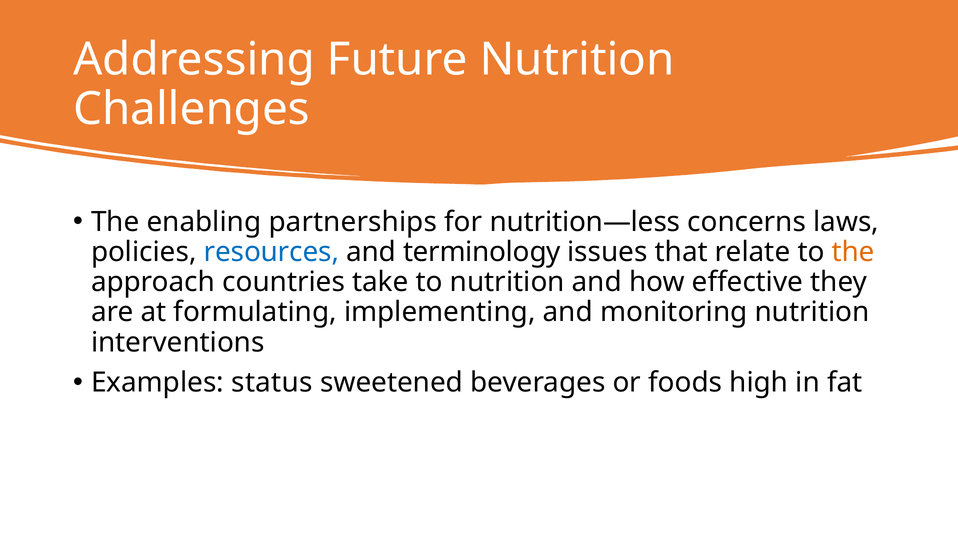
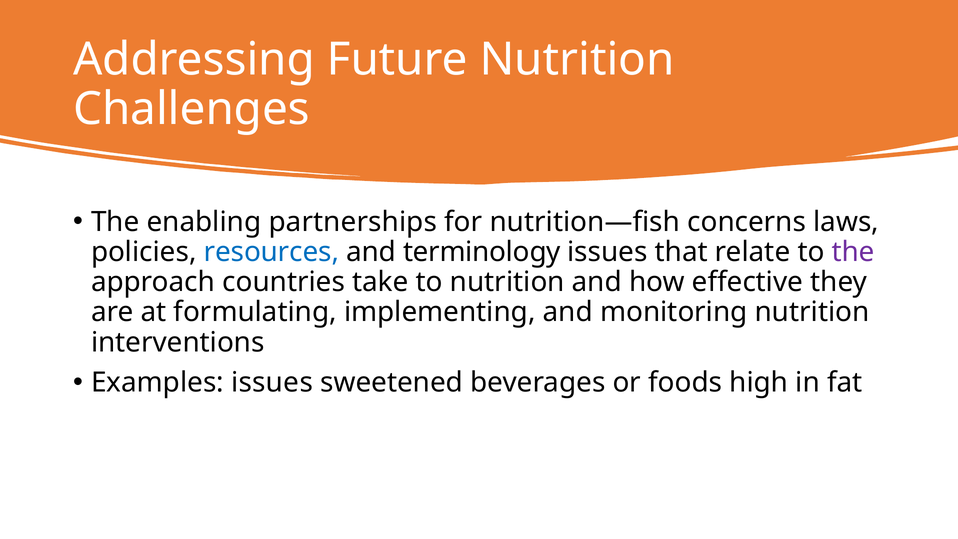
nutrition—less: nutrition—less -> nutrition—fish
the at (853, 252) colour: orange -> purple
Examples status: status -> issues
